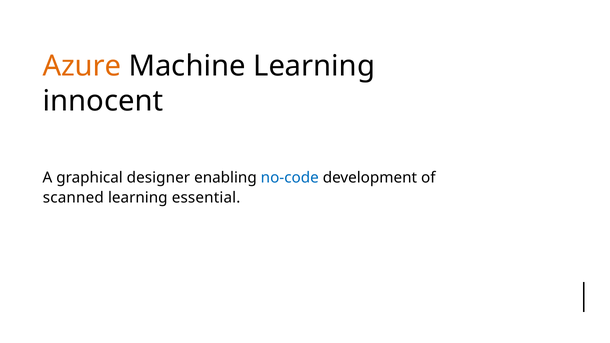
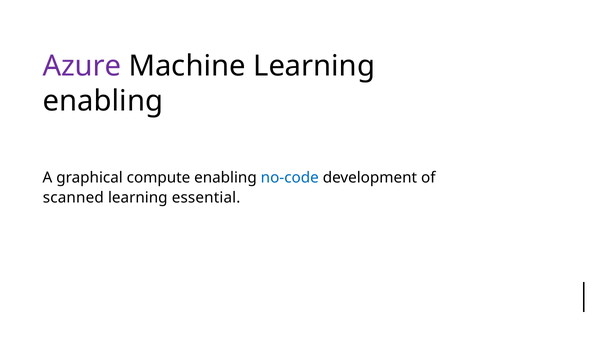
Azure colour: orange -> purple
innocent at (103, 101): innocent -> enabling
designer: designer -> compute
